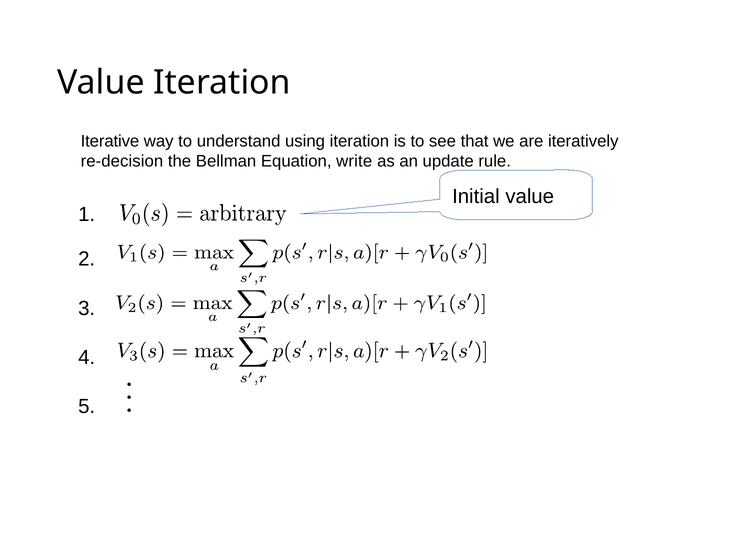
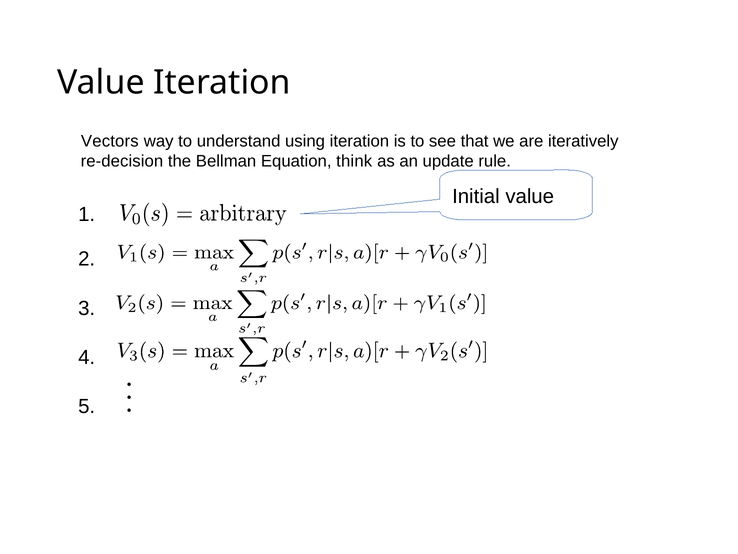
Iterative: Iterative -> Vectors
write: write -> think
